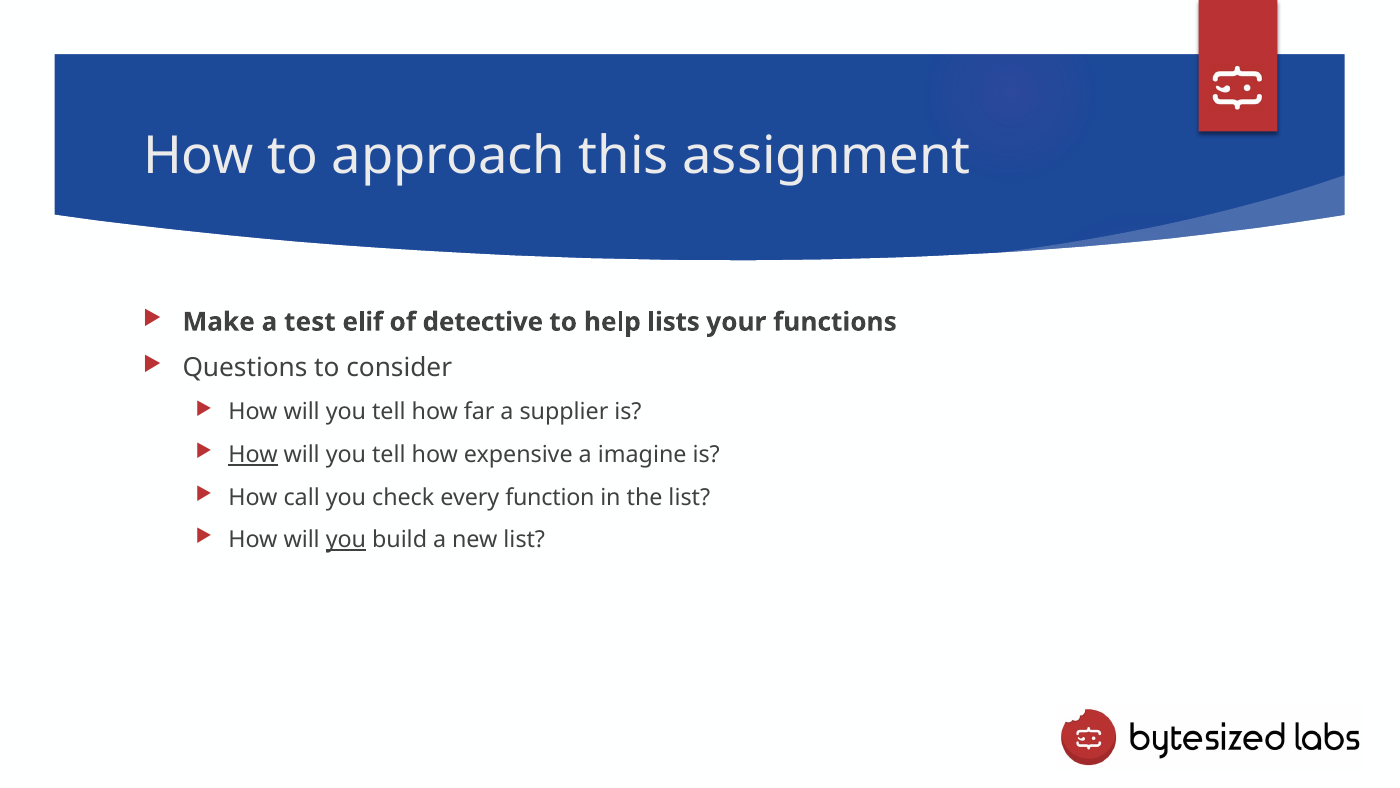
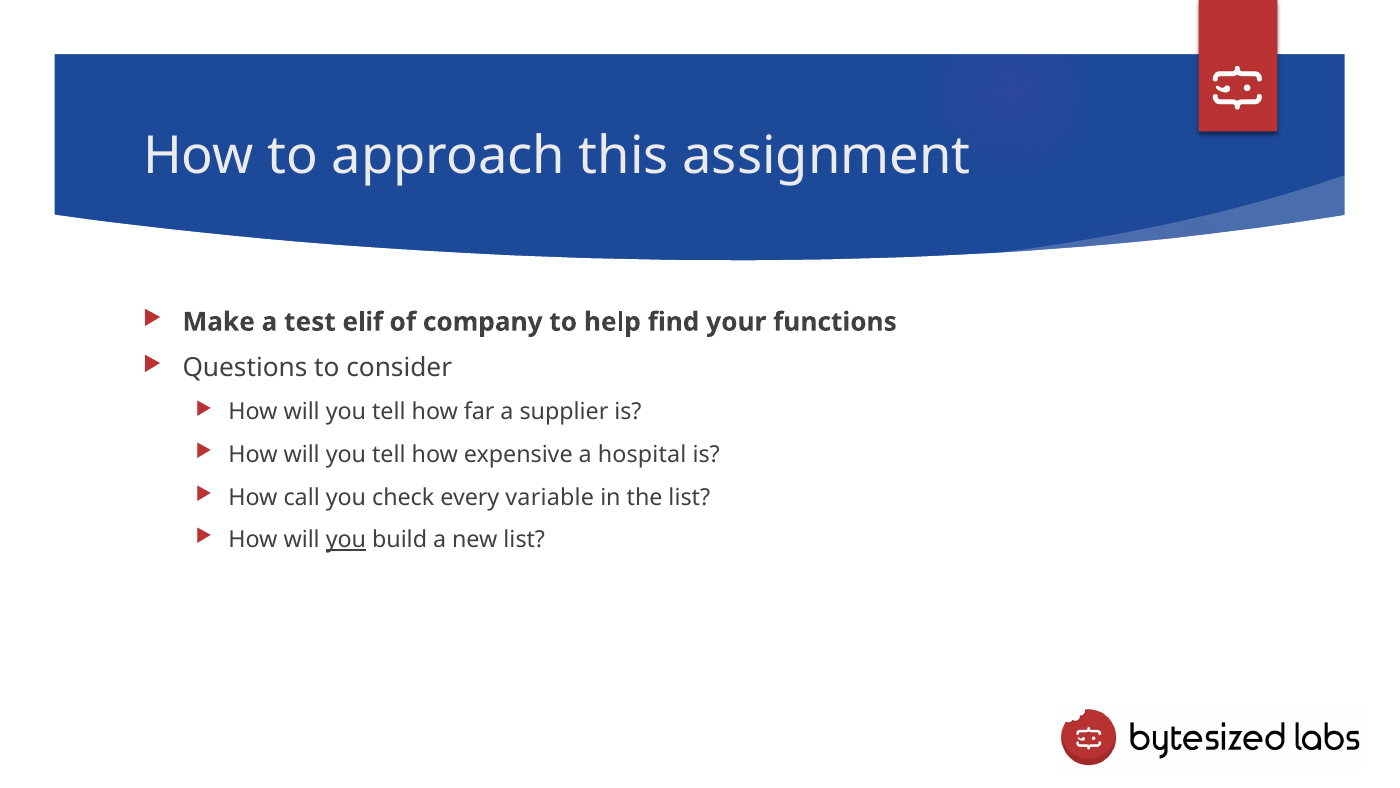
detective: detective -> company
lists: lists -> find
How at (253, 455) underline: present -> none
imagine: imagine -> hospital
function: function -> variable
